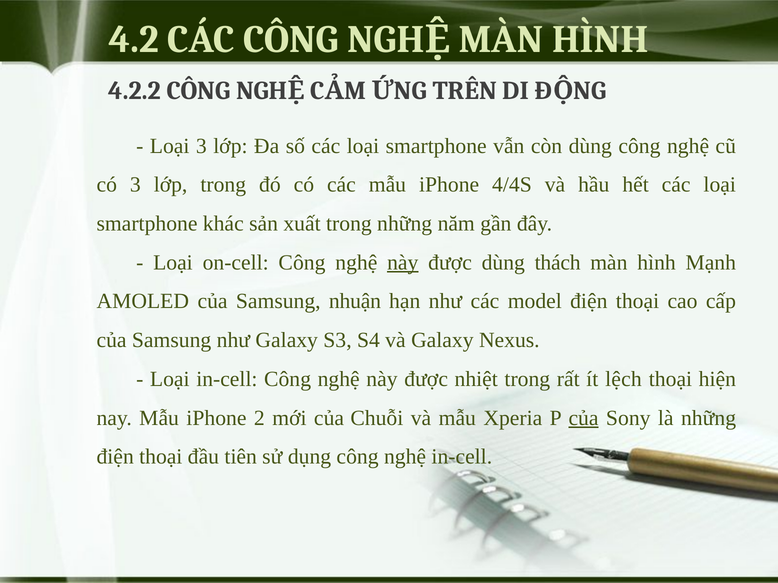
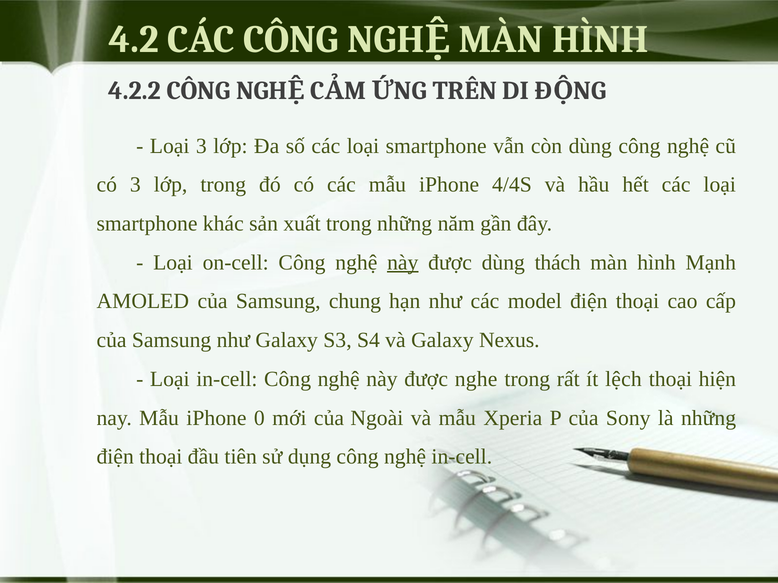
nhuận: nhuận -> chung
nhiệt: nhiệt -> nghe
2: 2 -> 0
Chuỗi: Chuỗi -> Ngoài
của at (584, 418) underline: present -> none
